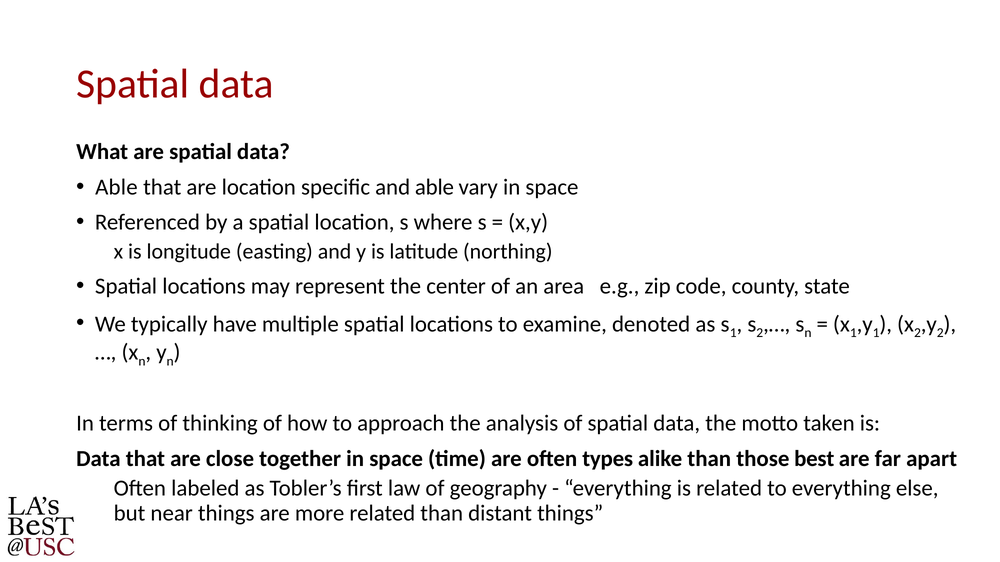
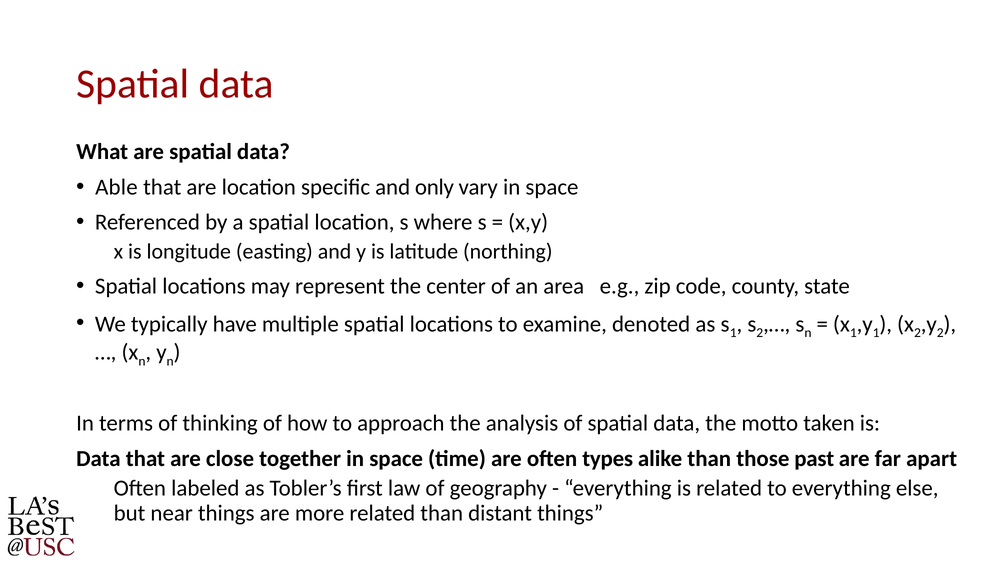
and able: able -> only
best: best -> past
